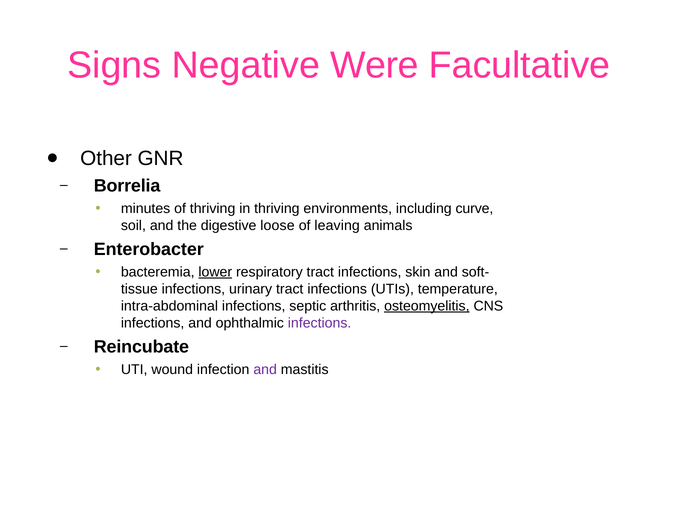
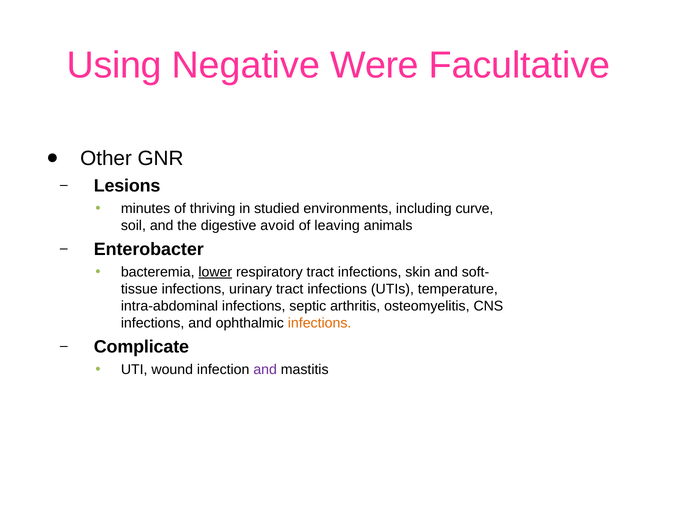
Signs: Signs -> Using
Borrelia: Borrelia -> Lesions
in thriving: thriving -> studied
loose: loose -> avoid
osteomyelitis underline: present -> none
infections at (320, 323) colour: purple -> orange
Reincubate: Reincubate -> Complicate
